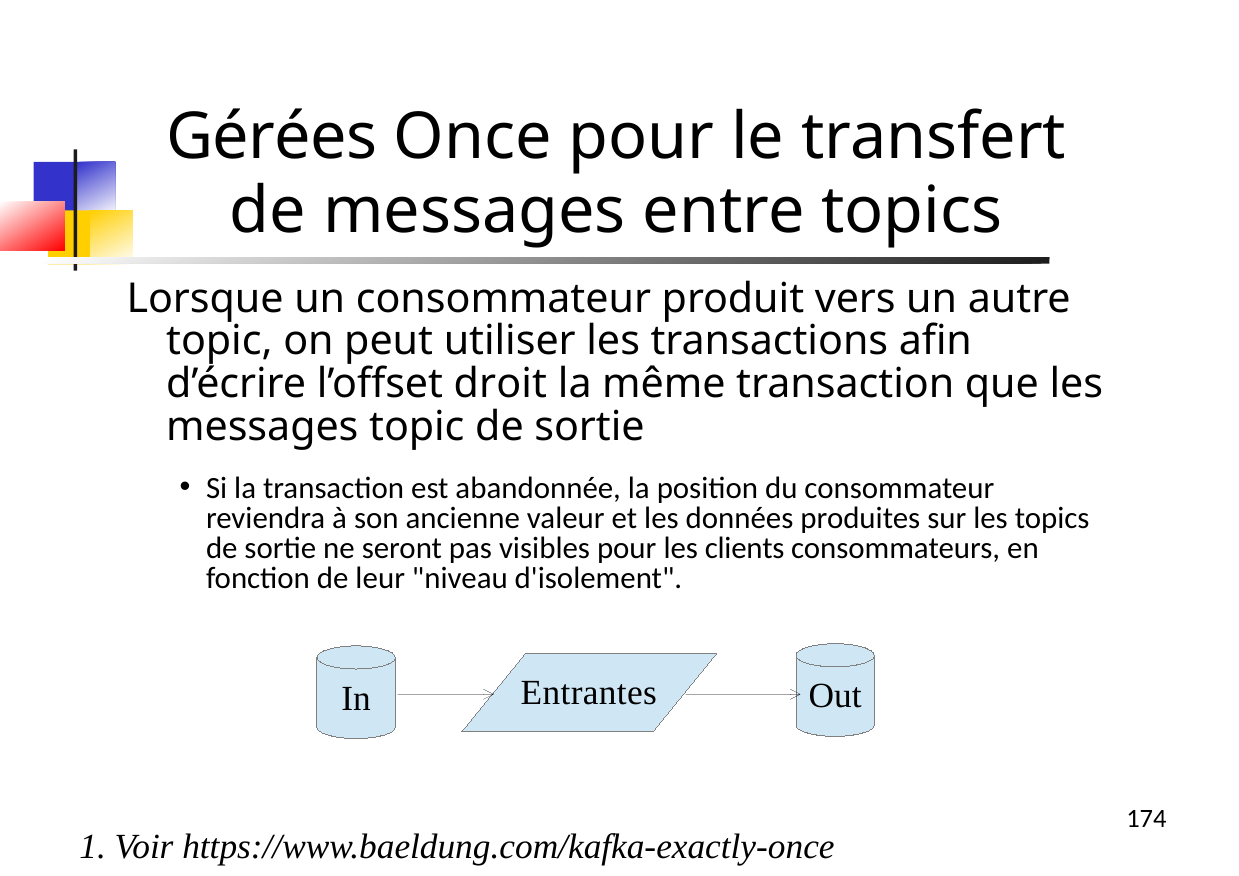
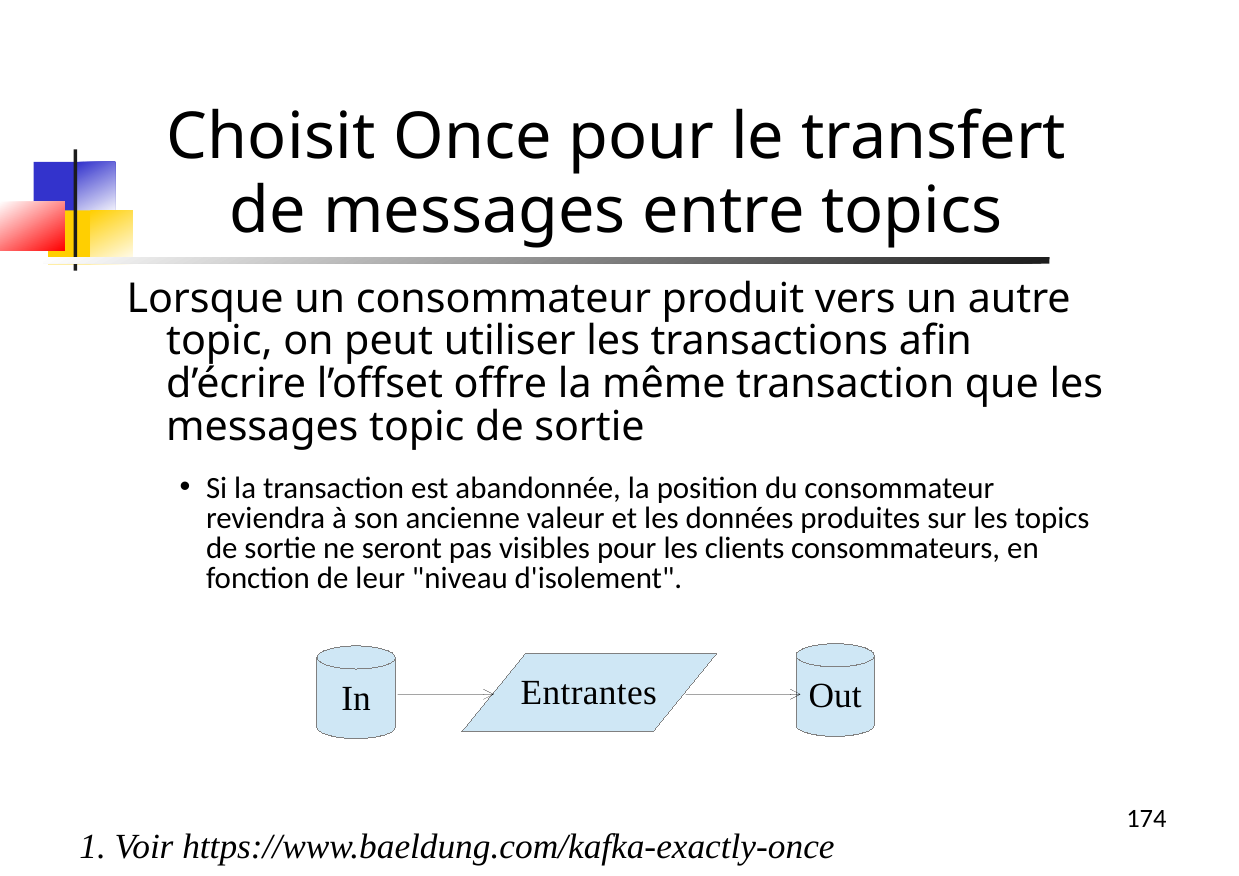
Gérées: Gérées -> Choisit
droit: droit -> offre
